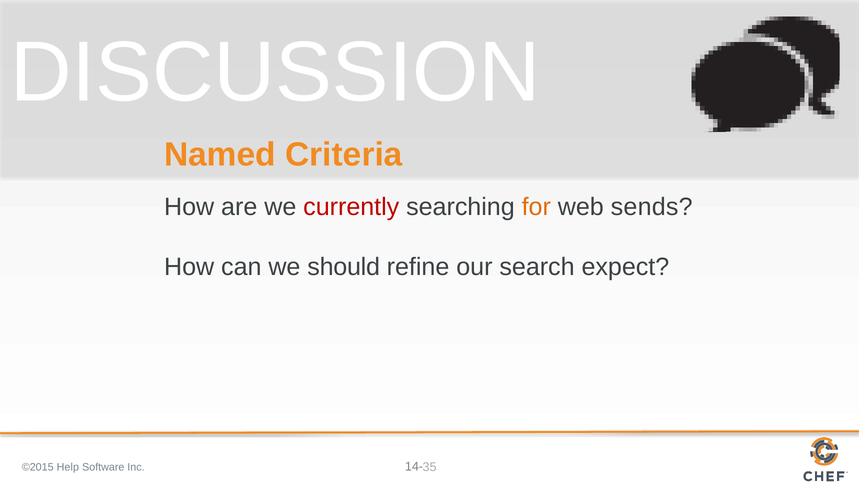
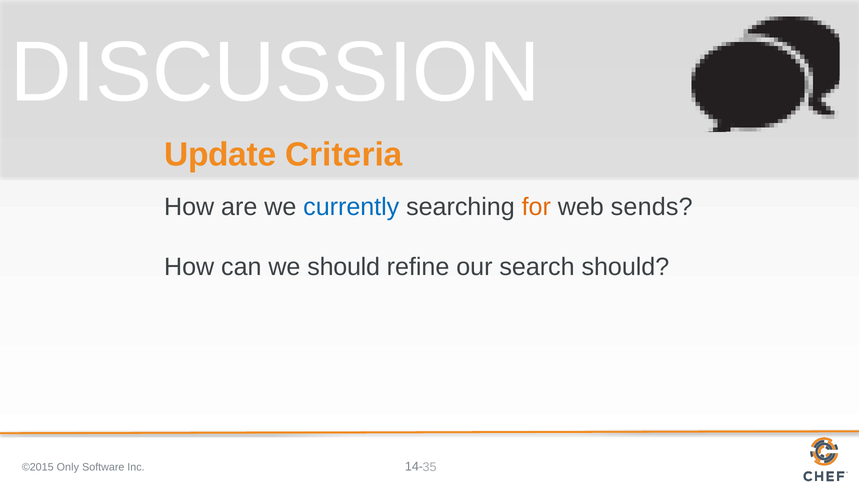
Named: Named -> Update
currently colour: red -> blue
search expect: expect -> should
Help: Help -> Only
